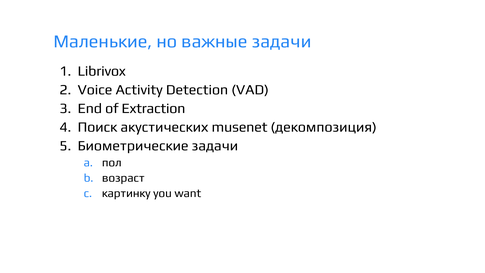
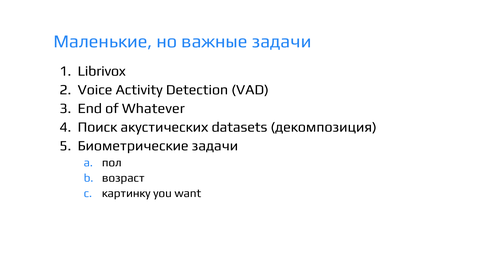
Extraction: Extraction -> Whatever
musenet: musenet -> datasets
